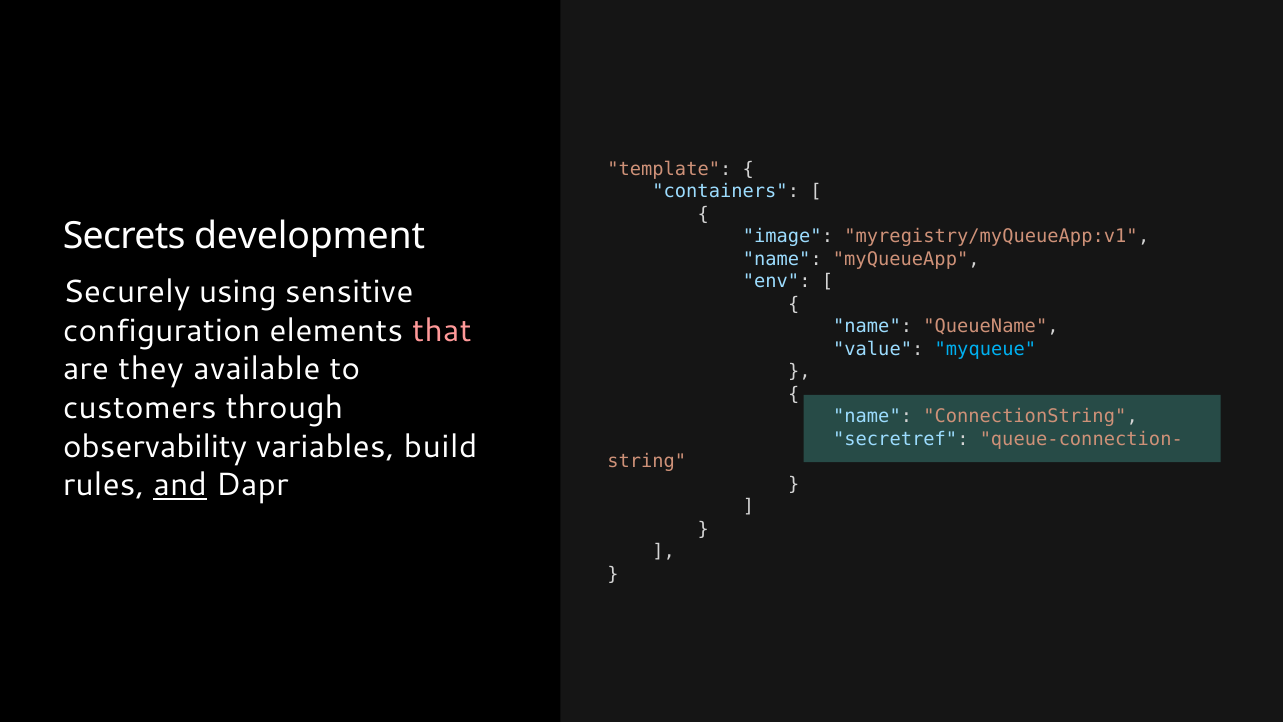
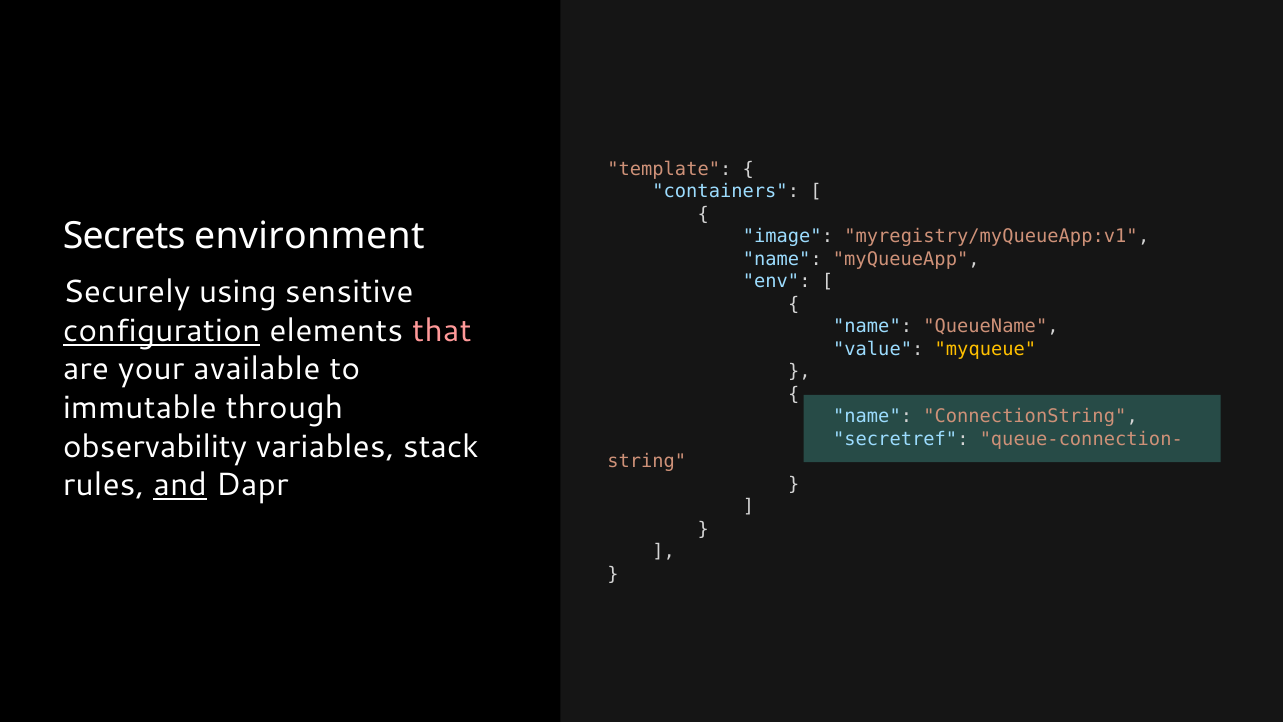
development: development -> environment
configuration underline: none -> present
myqueue colour: light blue -> yellow
they: they -> your
customers: customers -> immutable
build: build -> stack
